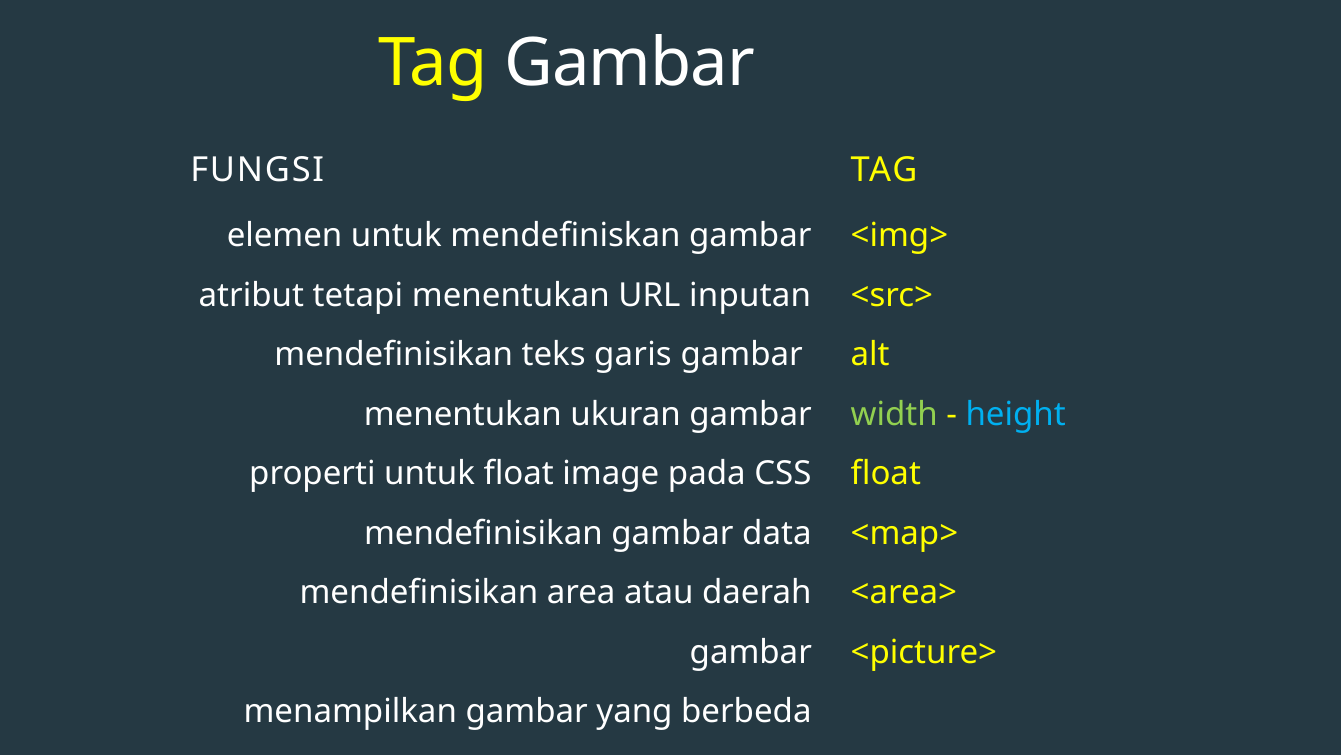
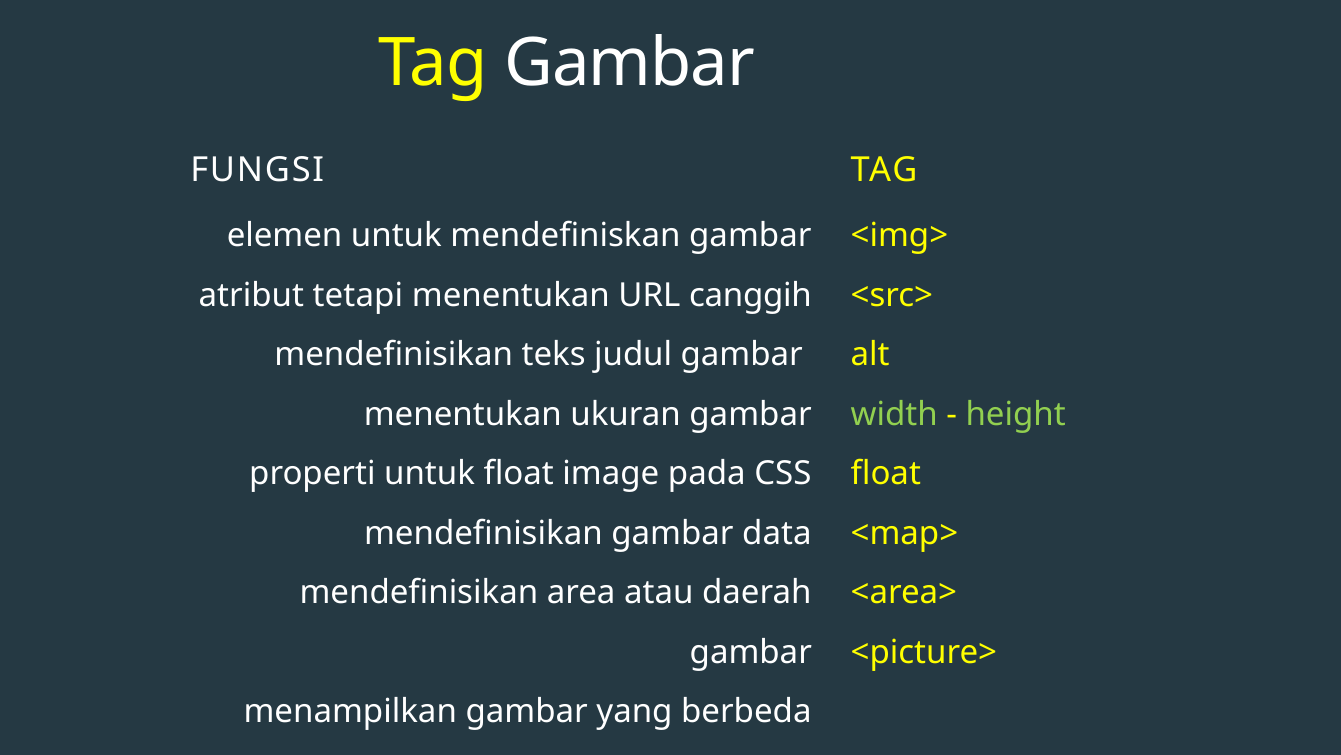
inputan: inputan -> canggih
garis: garis -> judul
height colour: light blue -> light green
